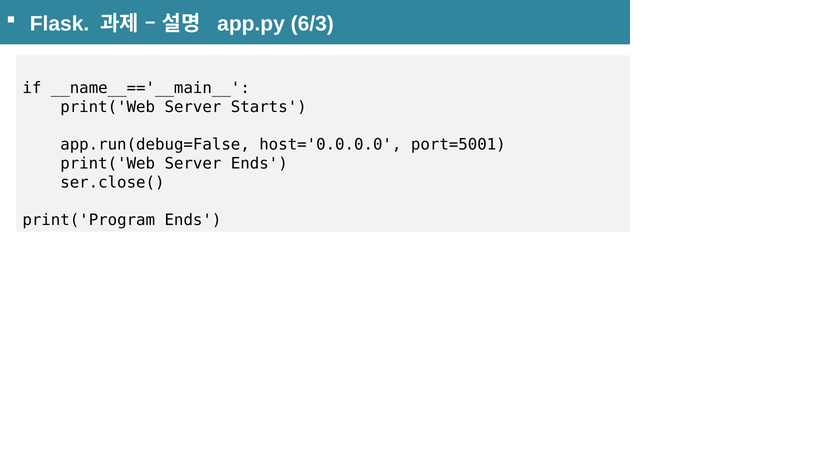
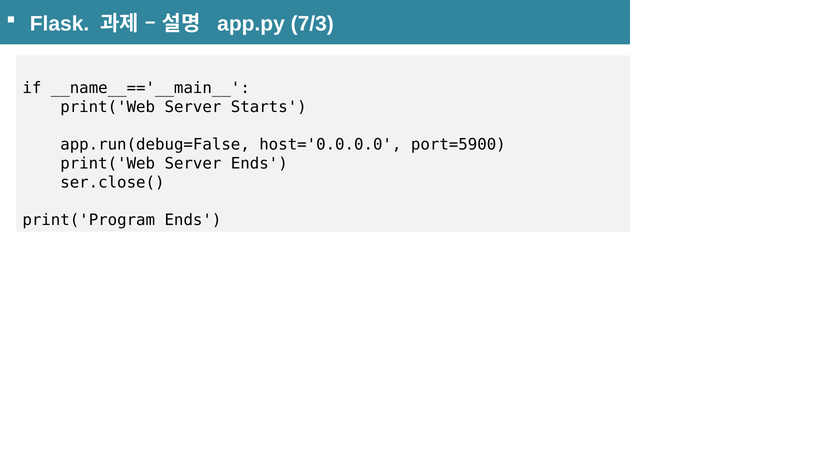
6/3: 6/3 -> 7/3
port=5001: port=5001 -> port=5900
